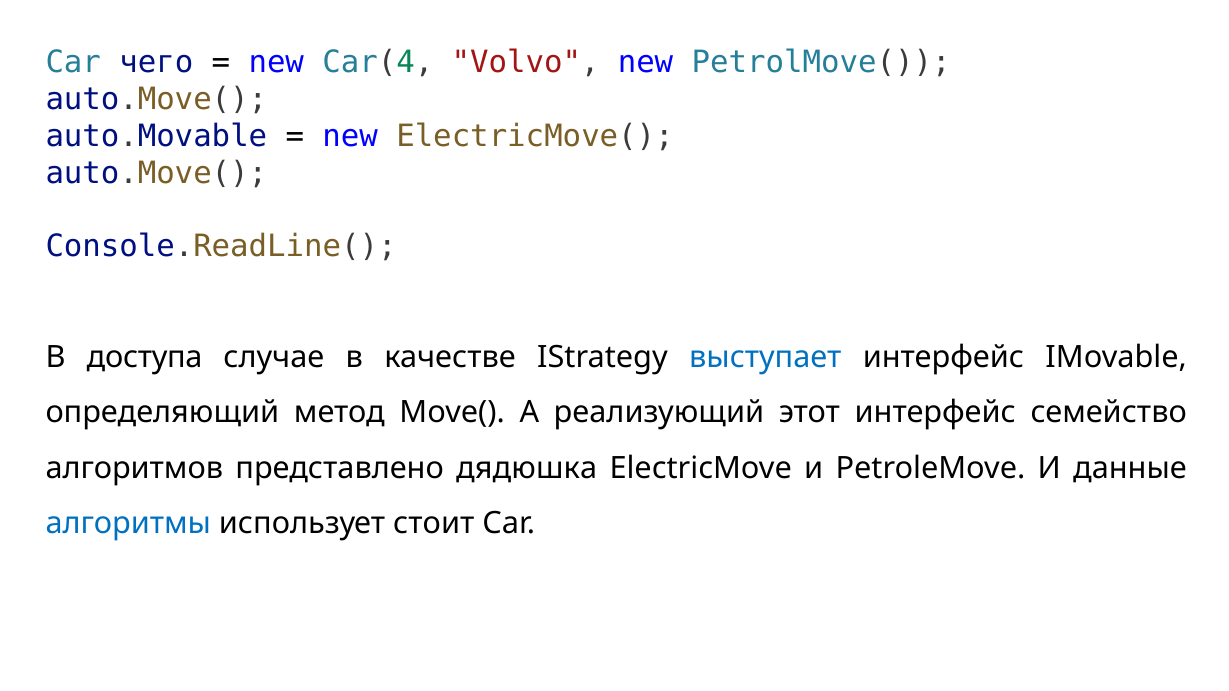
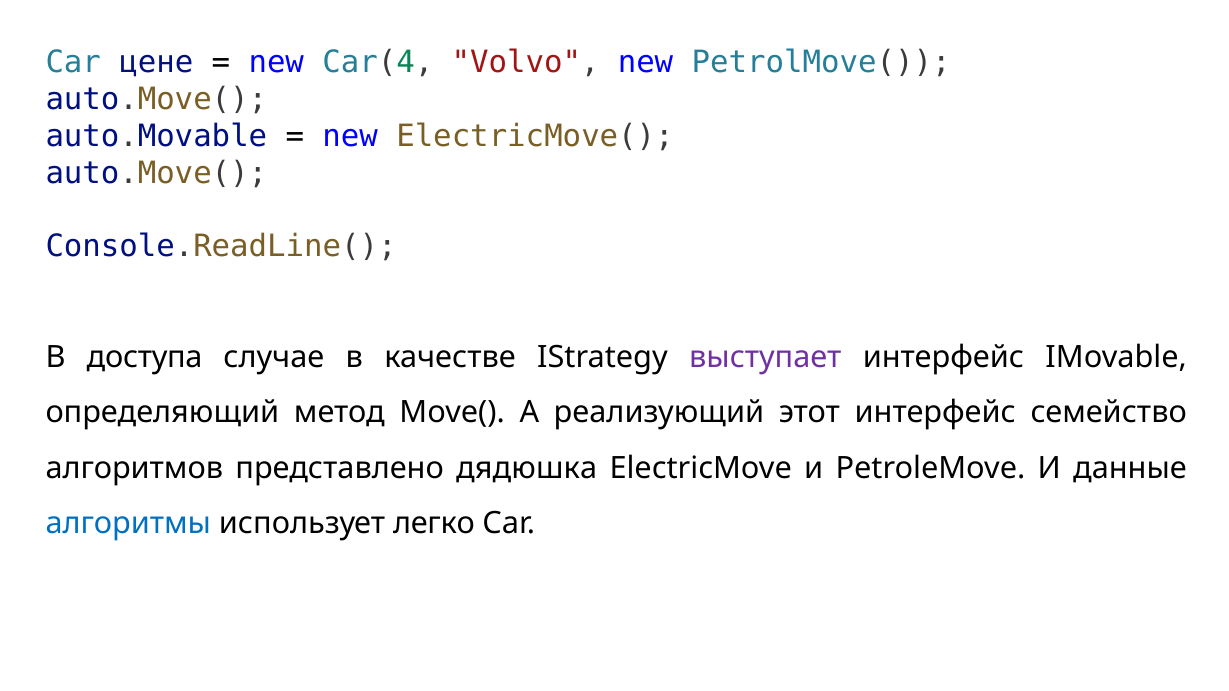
чего: чего -> цене
выступает colour: blue -> purple
стоит: стоит -> легко
